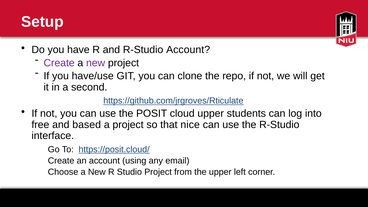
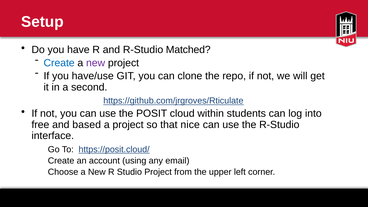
R-Studio Account: Account -> Matched
Create at (59, 63) colour: purple -> blue
cloud upper: upper -> within
